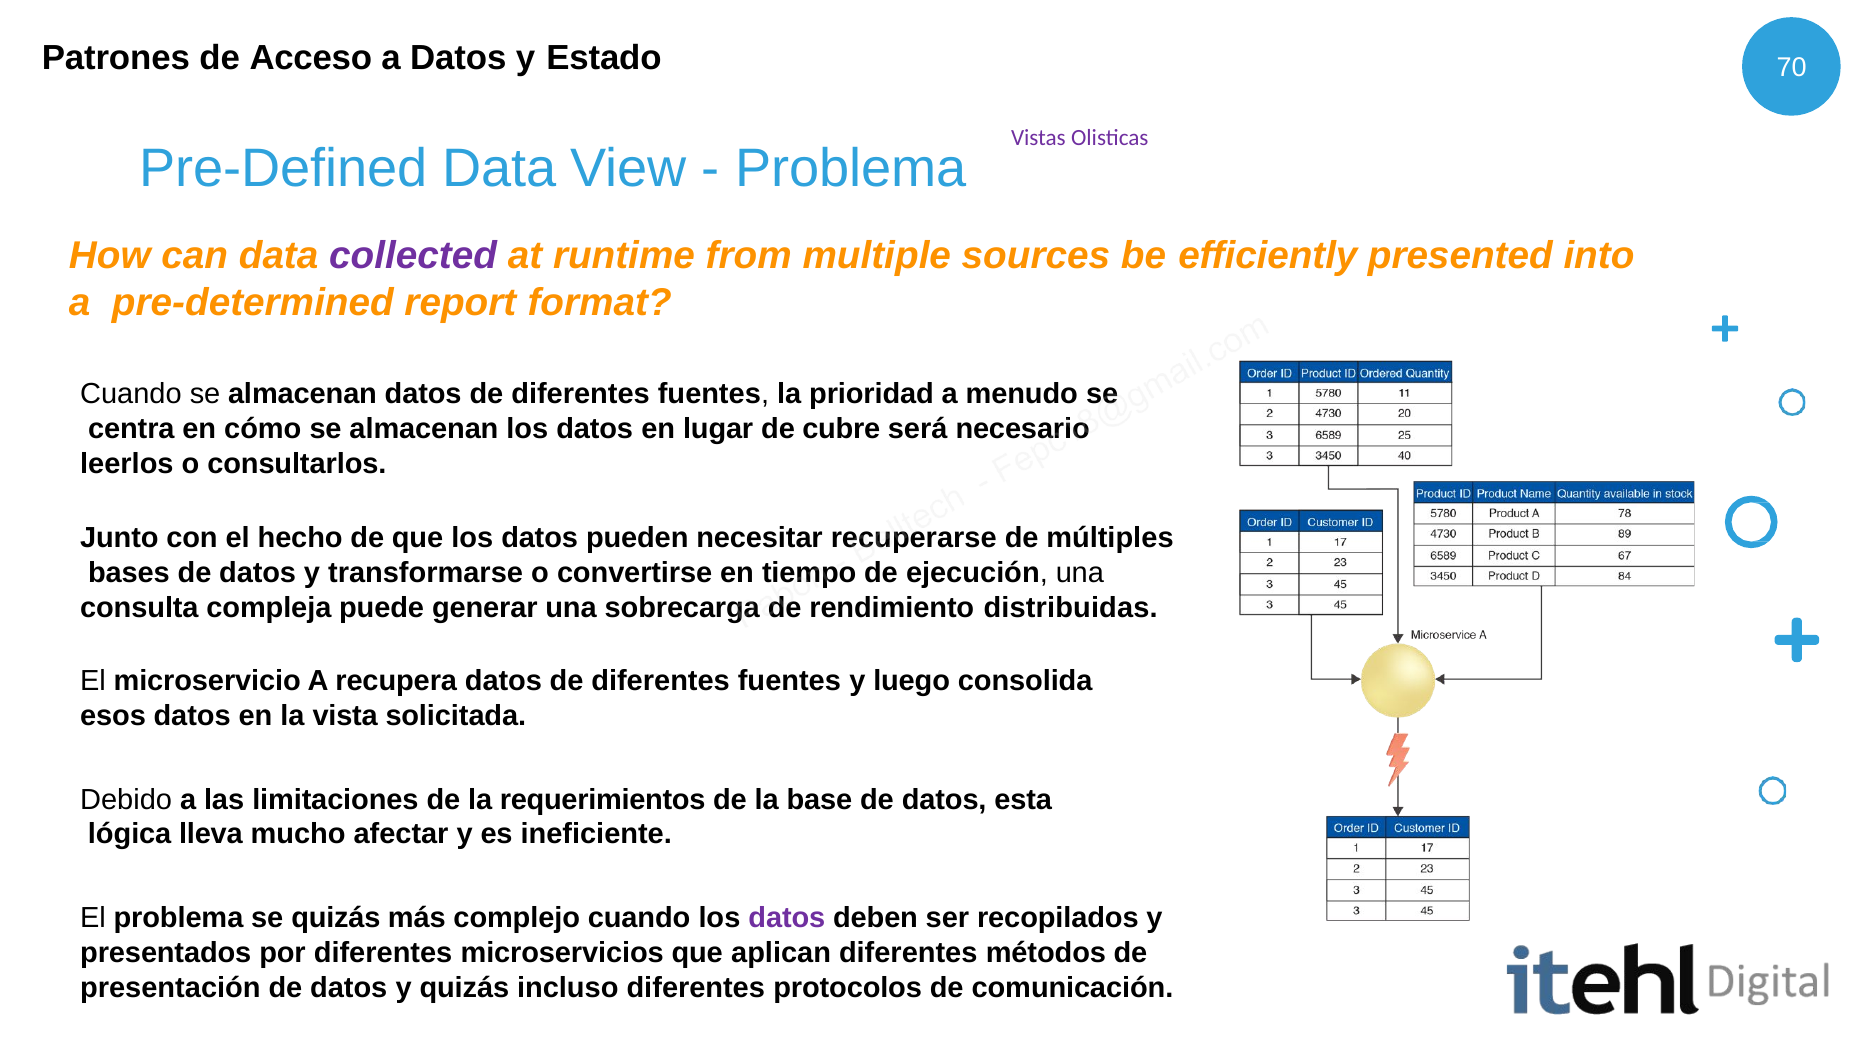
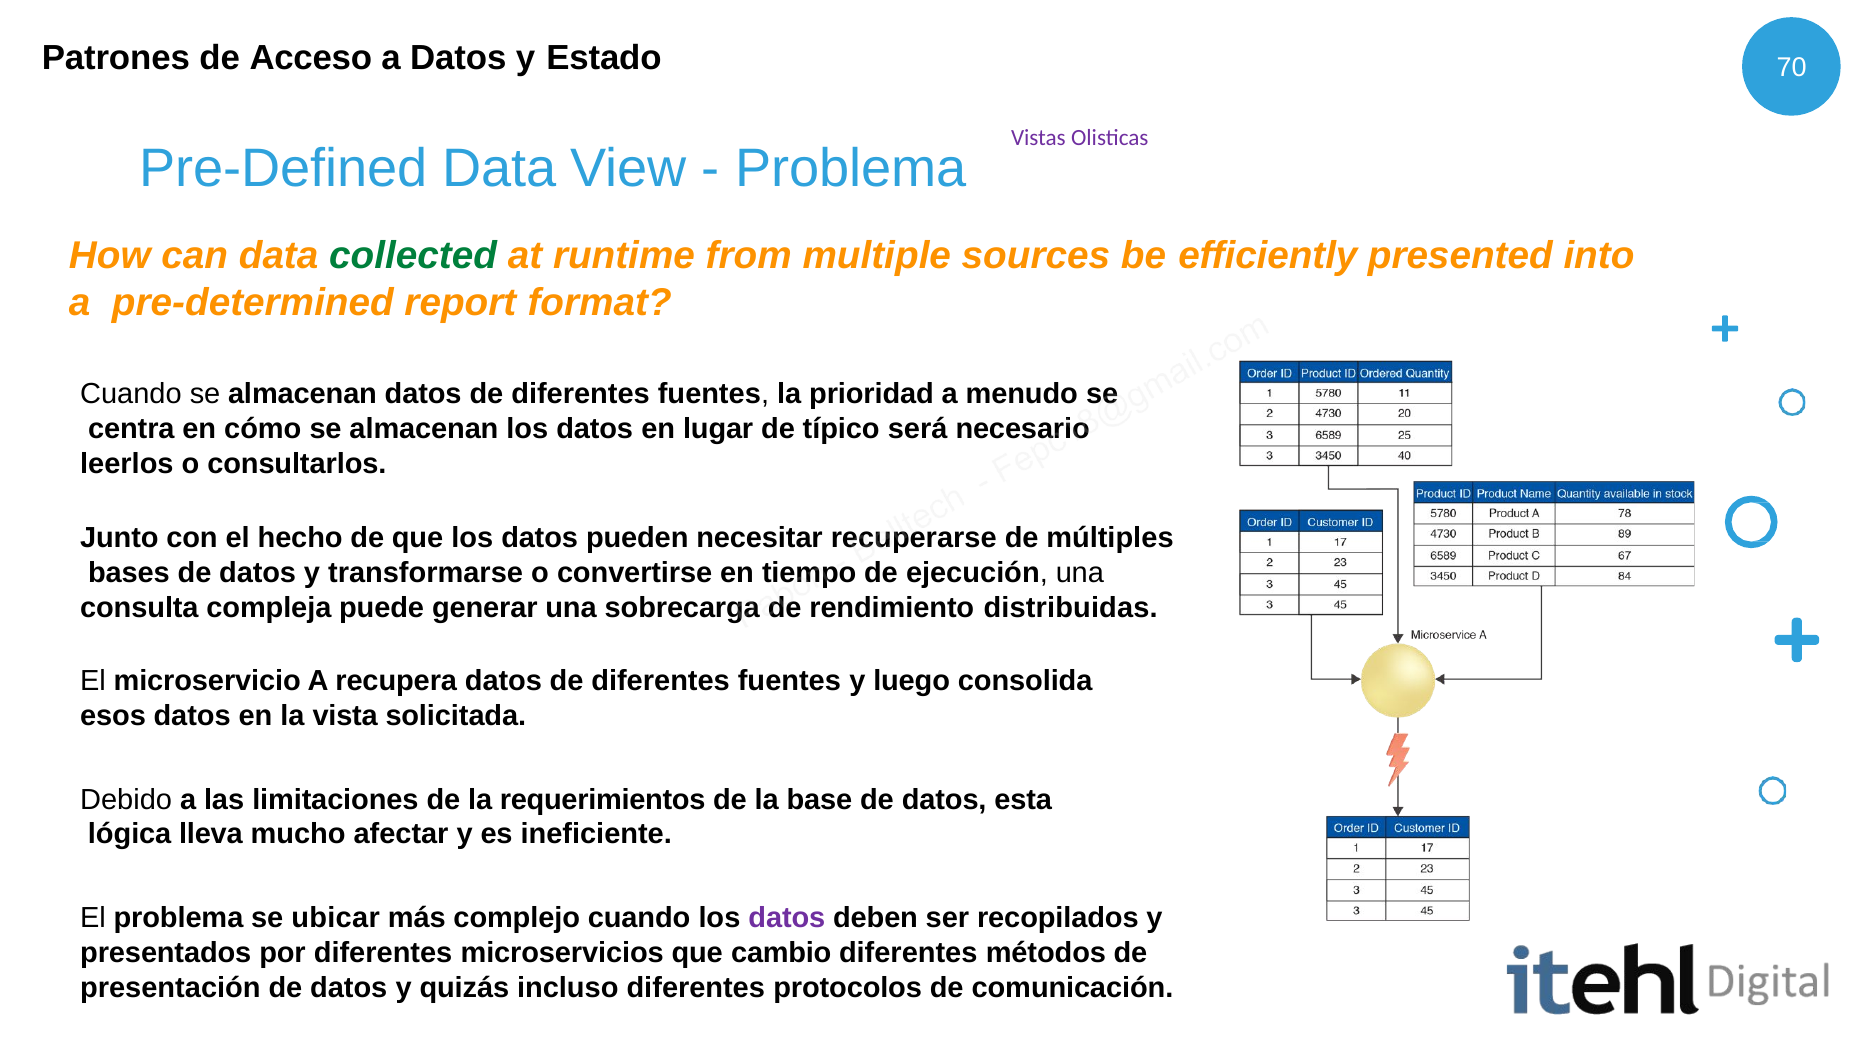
collected colour: purple -> green
cubre: cubre -> típico
se quizás: quizás -> ubicar
aplican: aplican -> cambio
